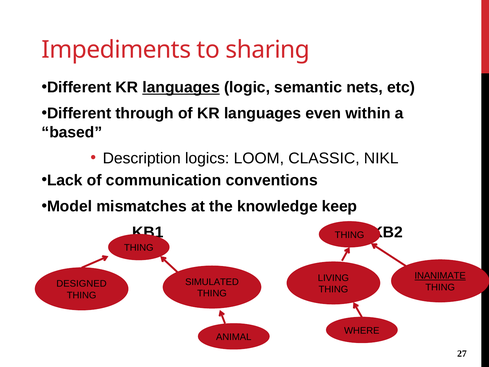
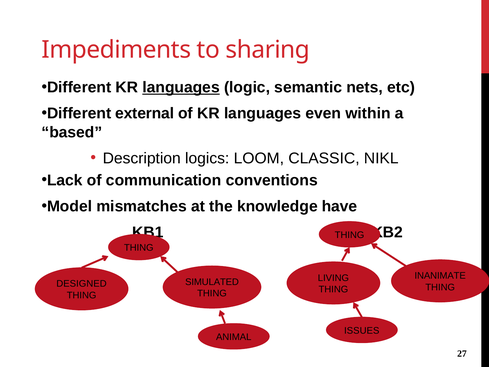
through: through -> external
keep: keep -> have
INANIMATE underline: present -> none
WHERE: WHERE -> ISSUES
